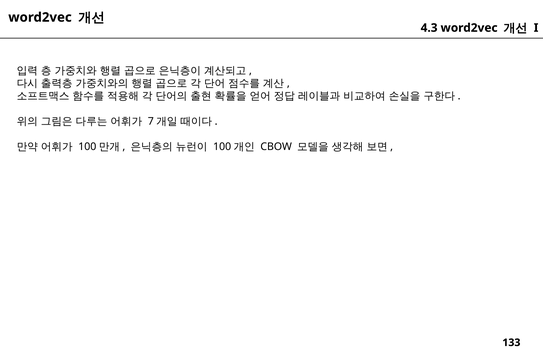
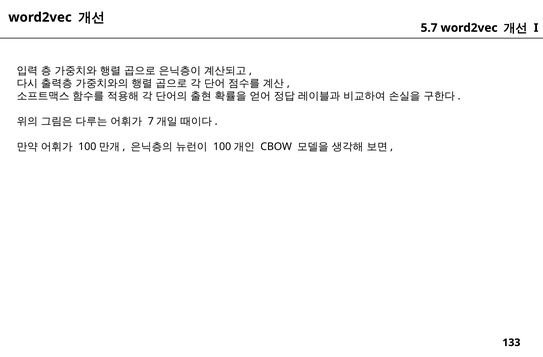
4.3: 4.3 -> 5.7
